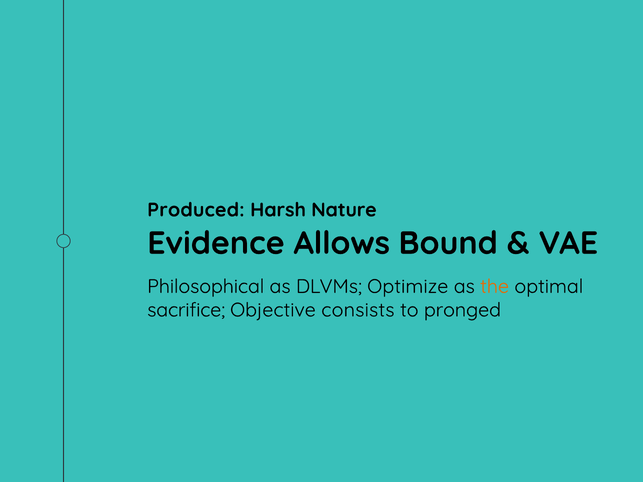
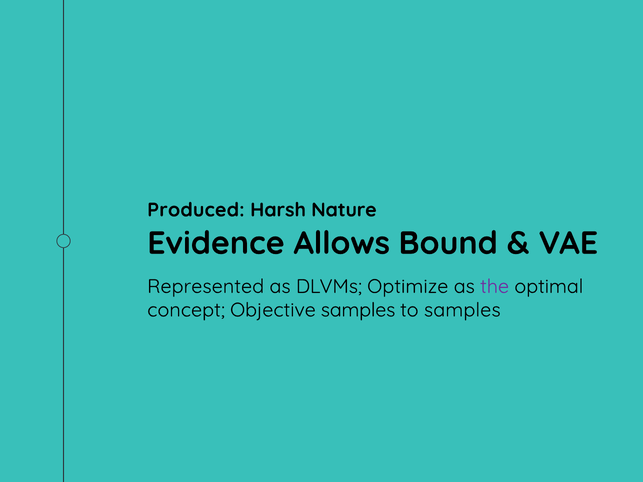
Philosophical: Philosophical -> Represented
the colour: orange -> purple
sacrifice: sacrifice -> concept
Objective consists: consists -> samples
to pronged: pronged -> samples
